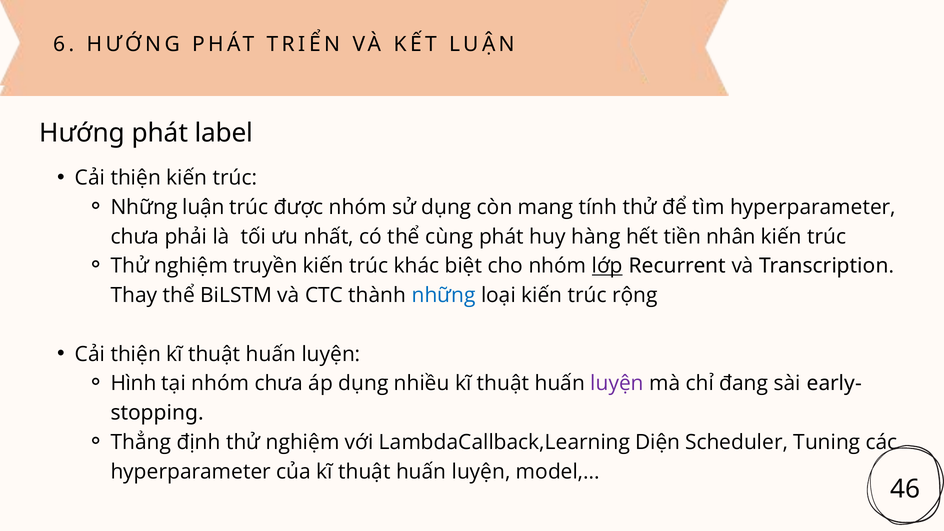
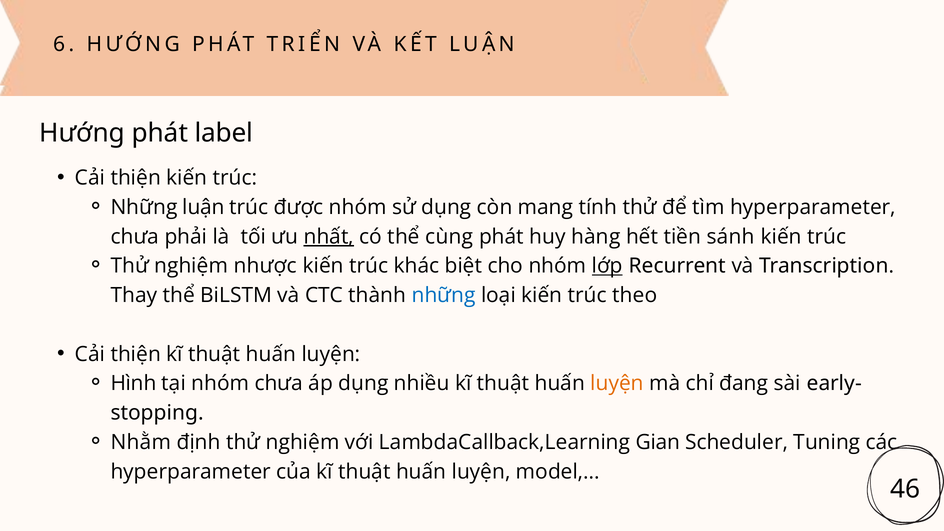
nhất underline: none -> present
nhân: nhân -> sánh
truyền: truyền -> nhược
rộng: rộng -> theo
luyện at (617, 383) colour: purple -> orange
Thẳng: Thẳng -> Nhằm
Diện: Diện -> Gian
